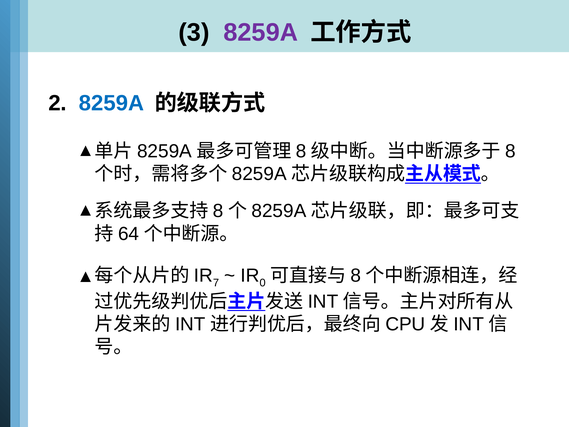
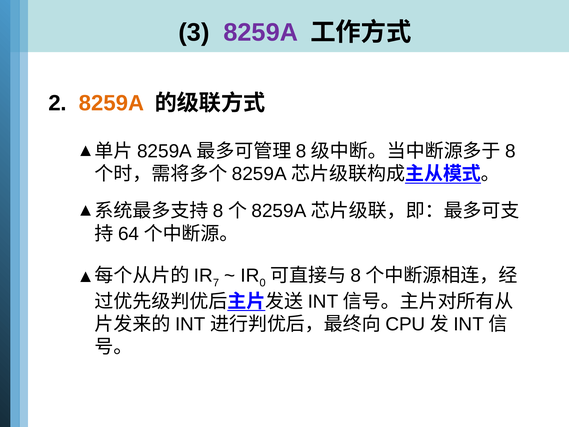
8259A at (112, 103) colour: blue -> orange
